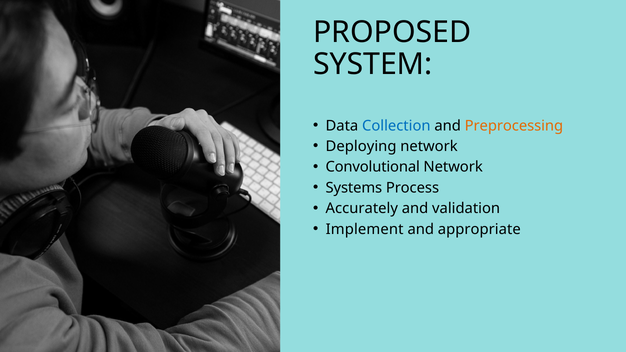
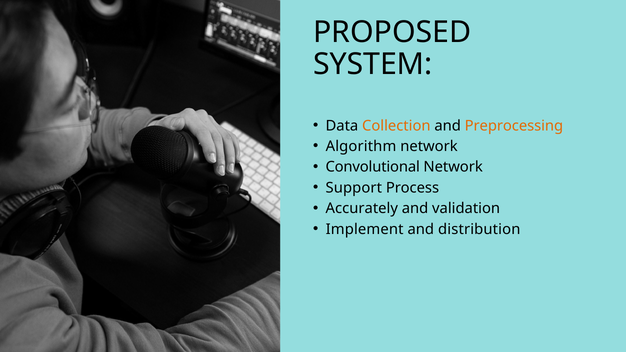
Collection colour: blue -> orange
Deploying: Deploying -> Algorithm
Systems: Systems -> Support
appropriate: appropriate -> distribution
